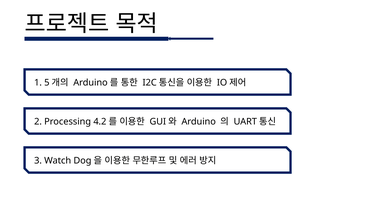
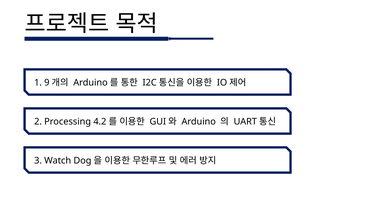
5: 5 -> 9
